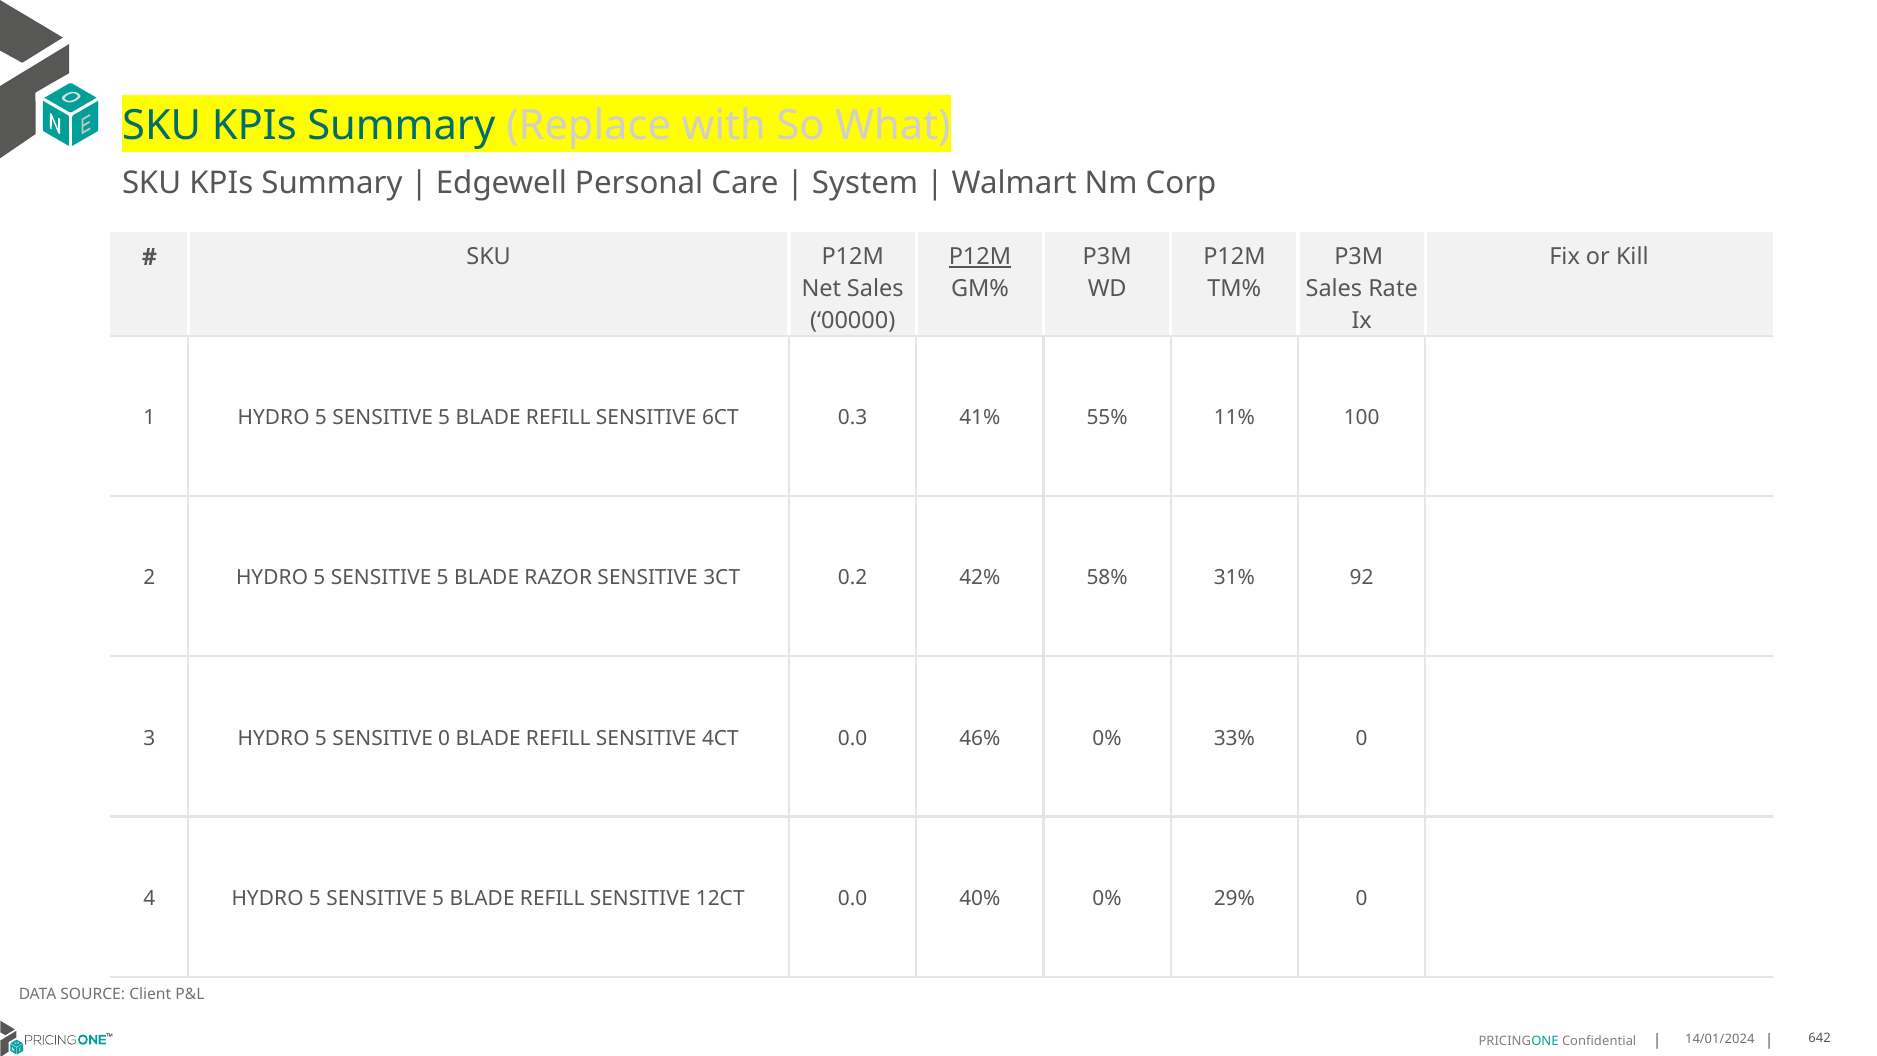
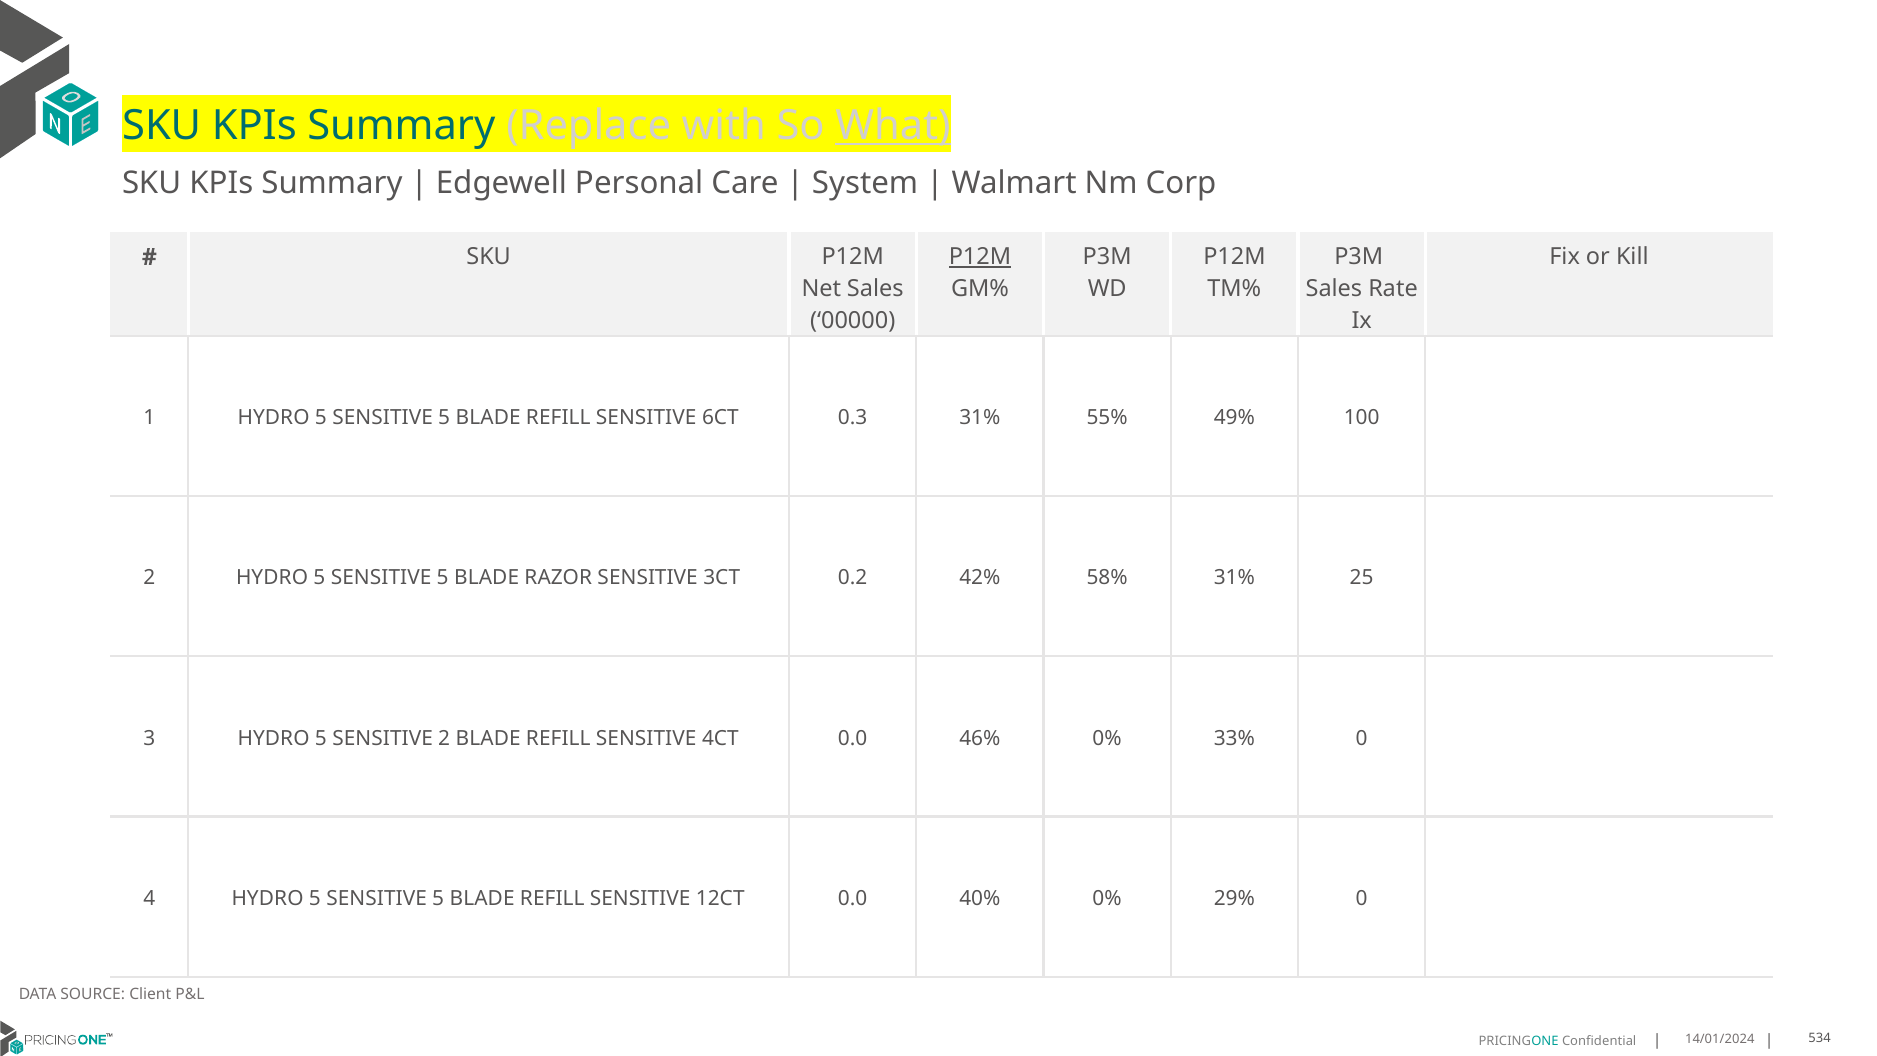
What underline: none -> present
0.3 41%: 41% -> 31%
11%: 11% -> 49%
92: 92 -> 25
SENSITIVE 0: 0 -> 2
642: 642 -> 534
